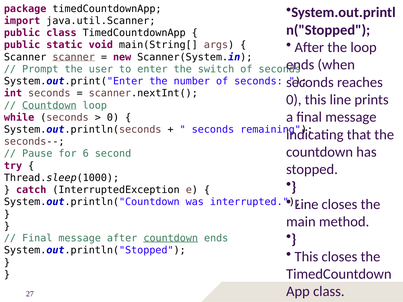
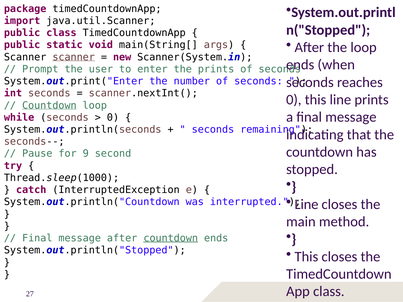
the switch: switch -> prints
6: 6 -> 9
